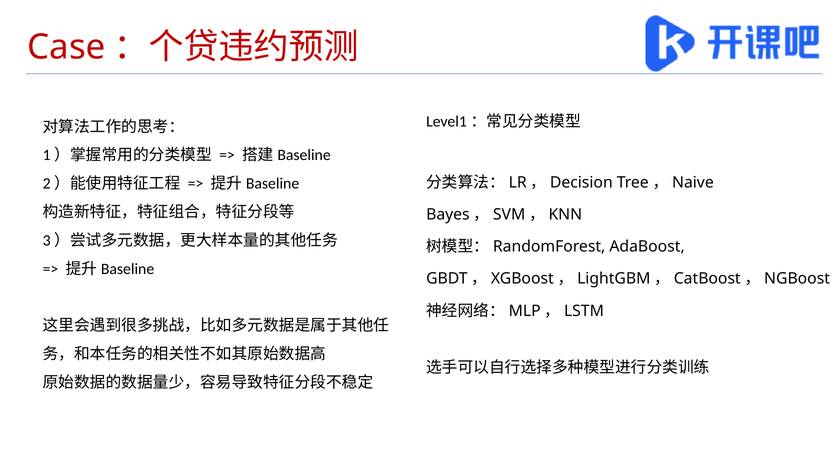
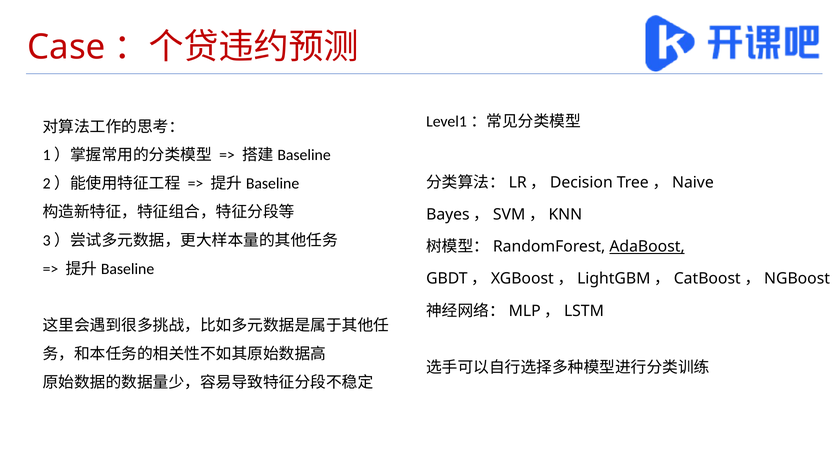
AdaBoost underline: none -> present
